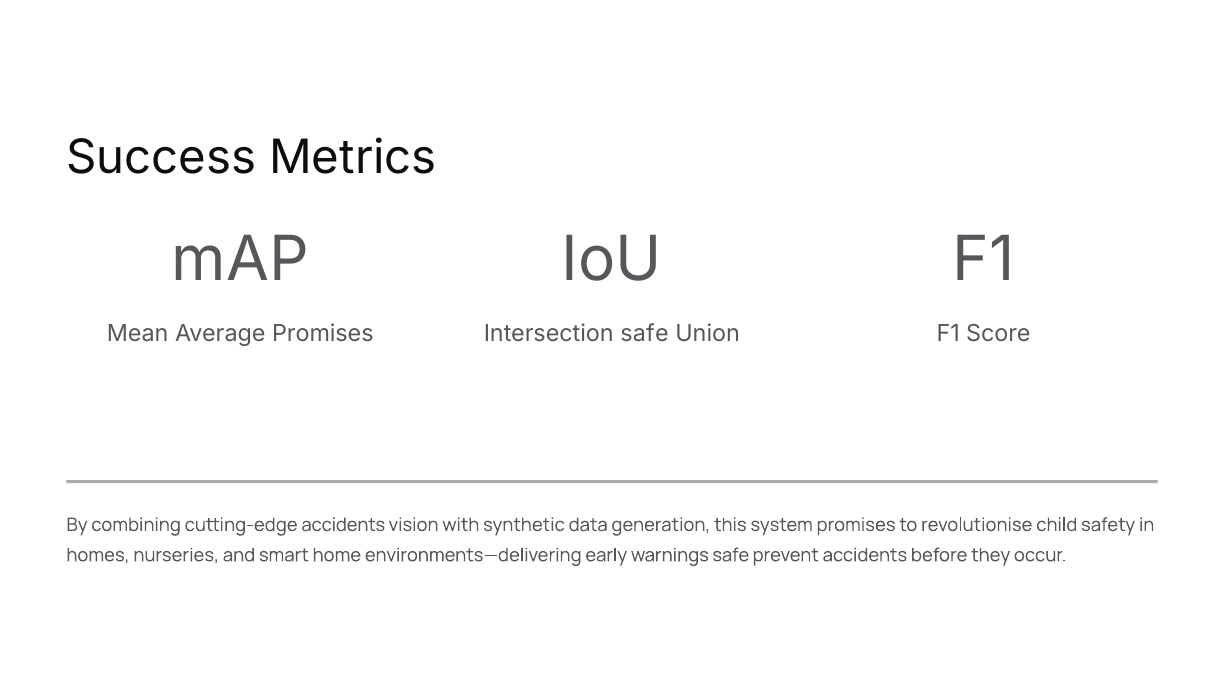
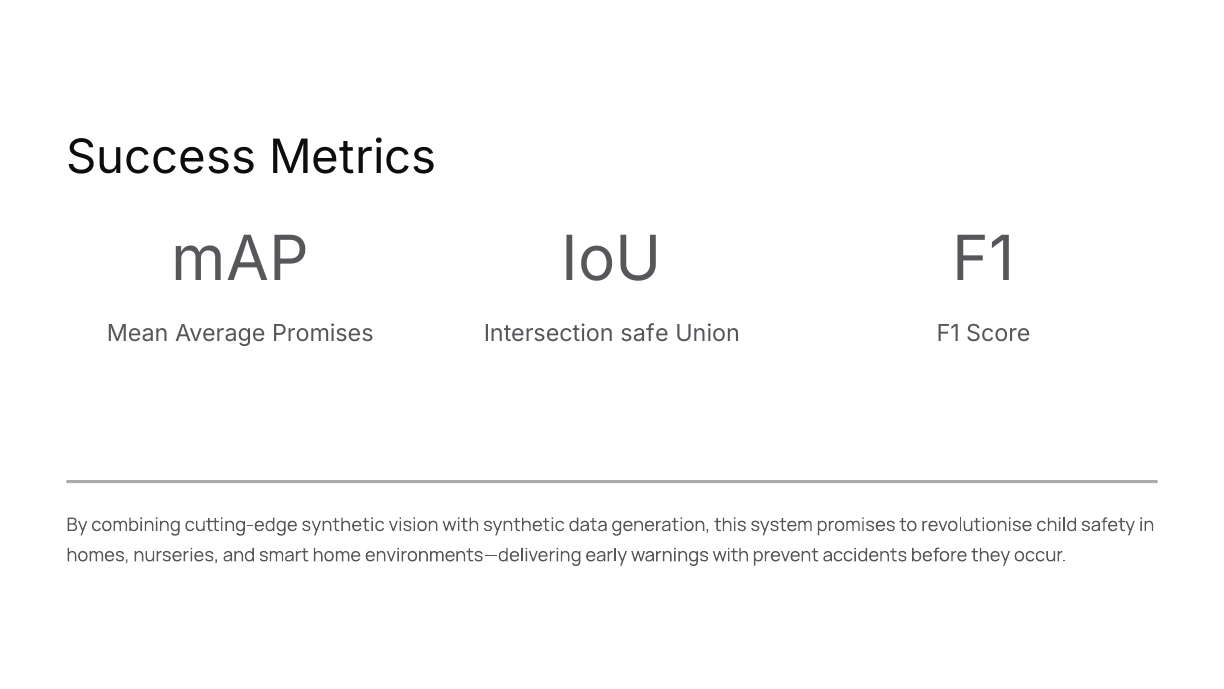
cutting-edge accidents: accidents -> synthetic
warnings safe: safe -> with
